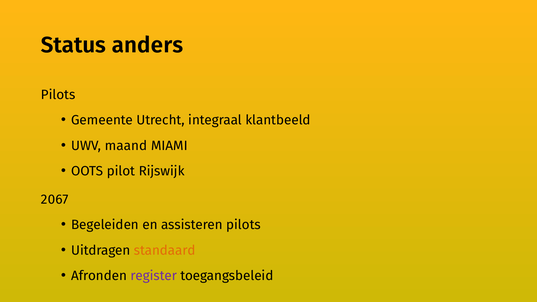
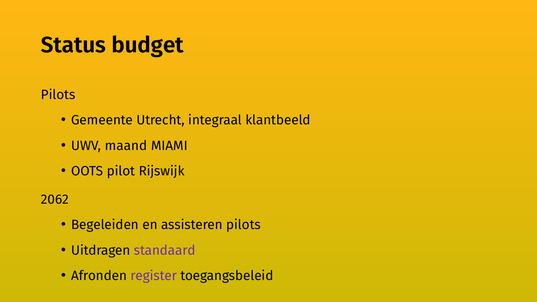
anders: anders -> budget
2067: 2067 -> 2062
standaard colour: orange -> purple
